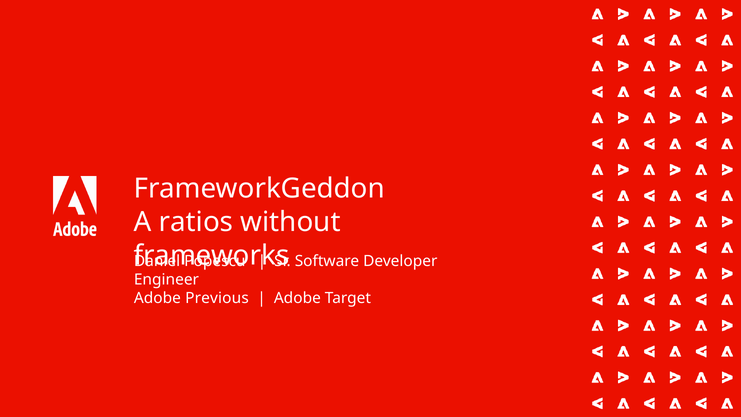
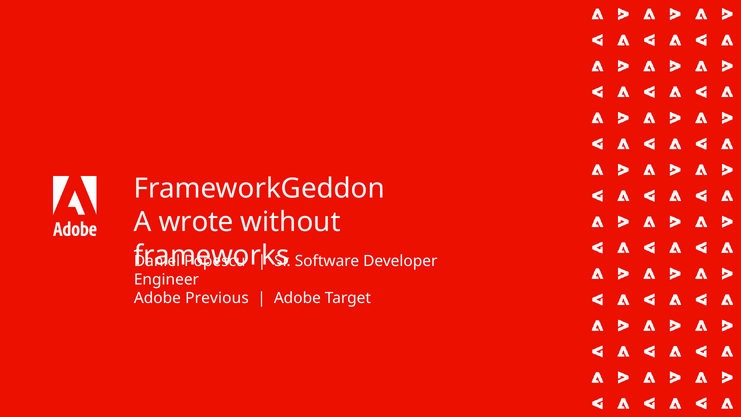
ratios: ratios -> wrote
